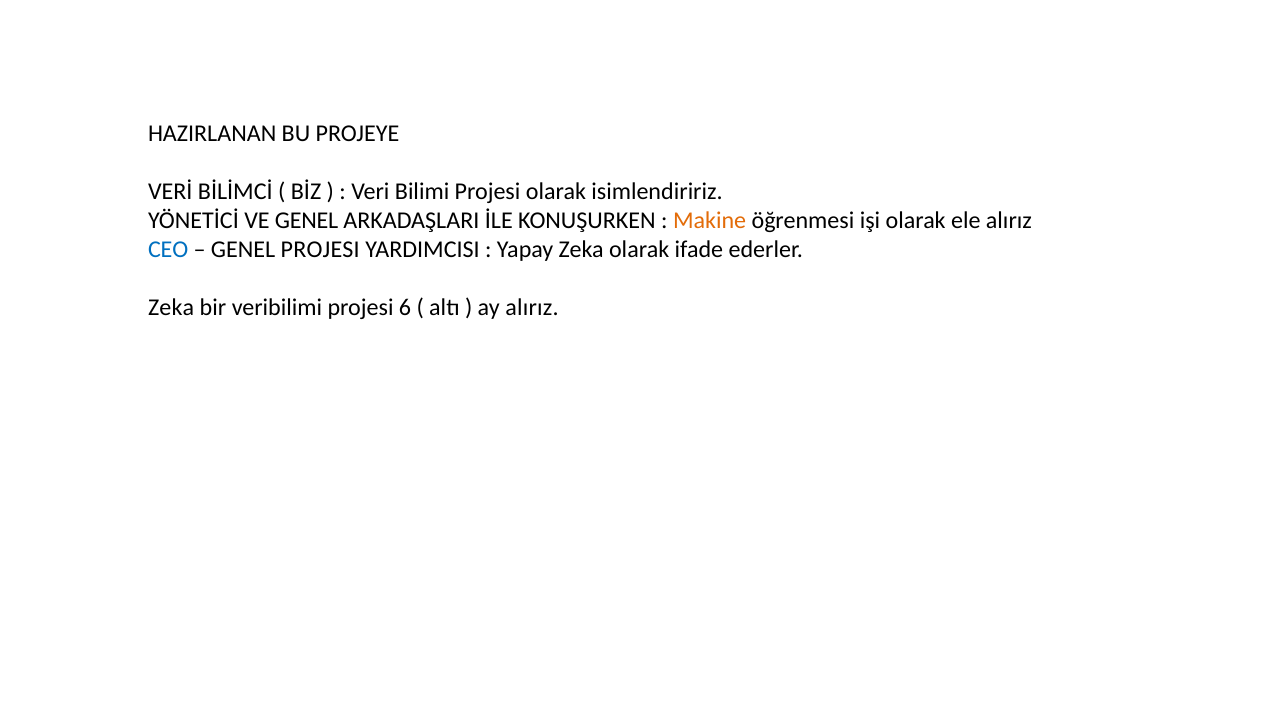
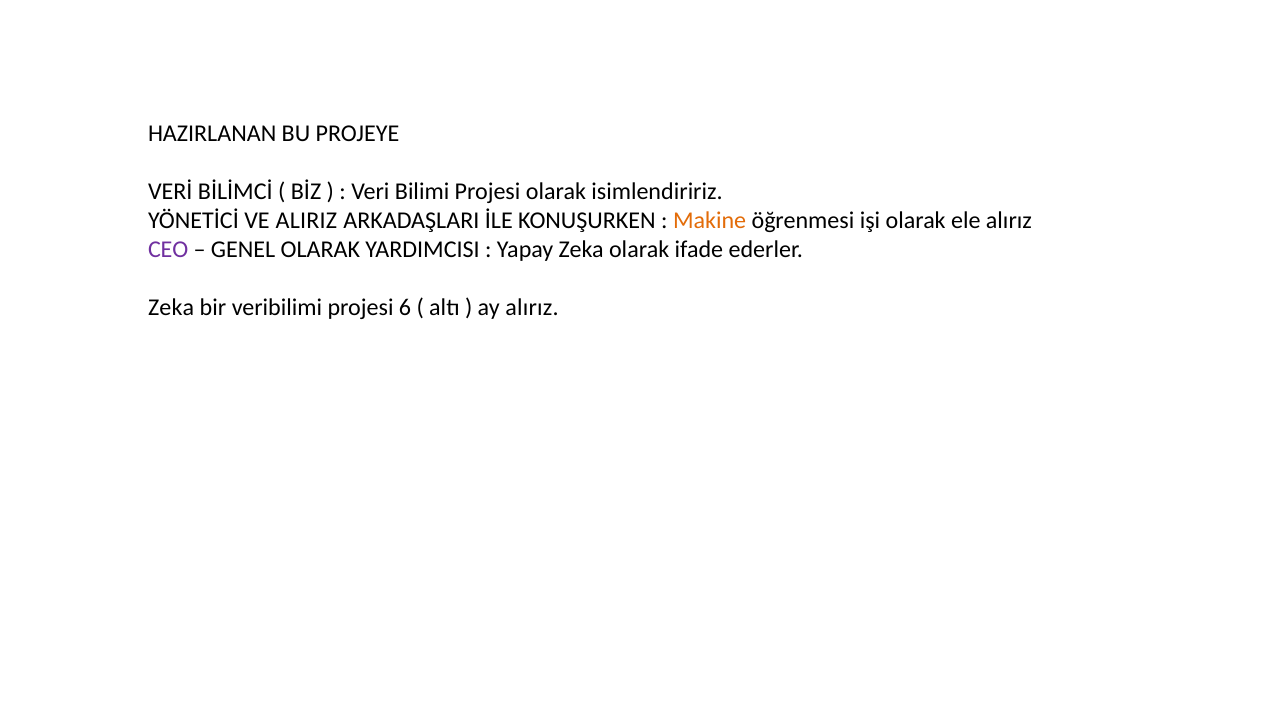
VE GENEL: GENEL -> ALIRIZ
CEO colour: blue -> purple
GENEL PROJESI: PROJESI -> OLARAK
